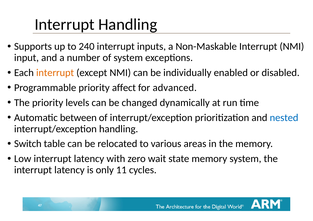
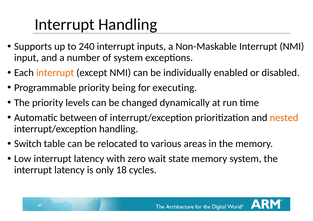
affect: affect -> being
advanced: advanced -> executing
nested colour: blue -> orange
11: 11 -> 18
